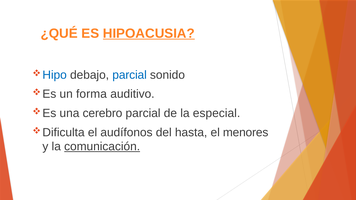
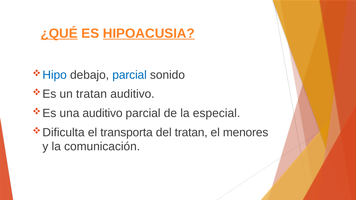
¿QUÉ underline: none -> present
un forma: forma -> tratan
una cerebro: cerebro -> auditivo
audífonos: audífonos -> transporta
del hasta: hasta -> tratan
comunicación underline: present -> none
